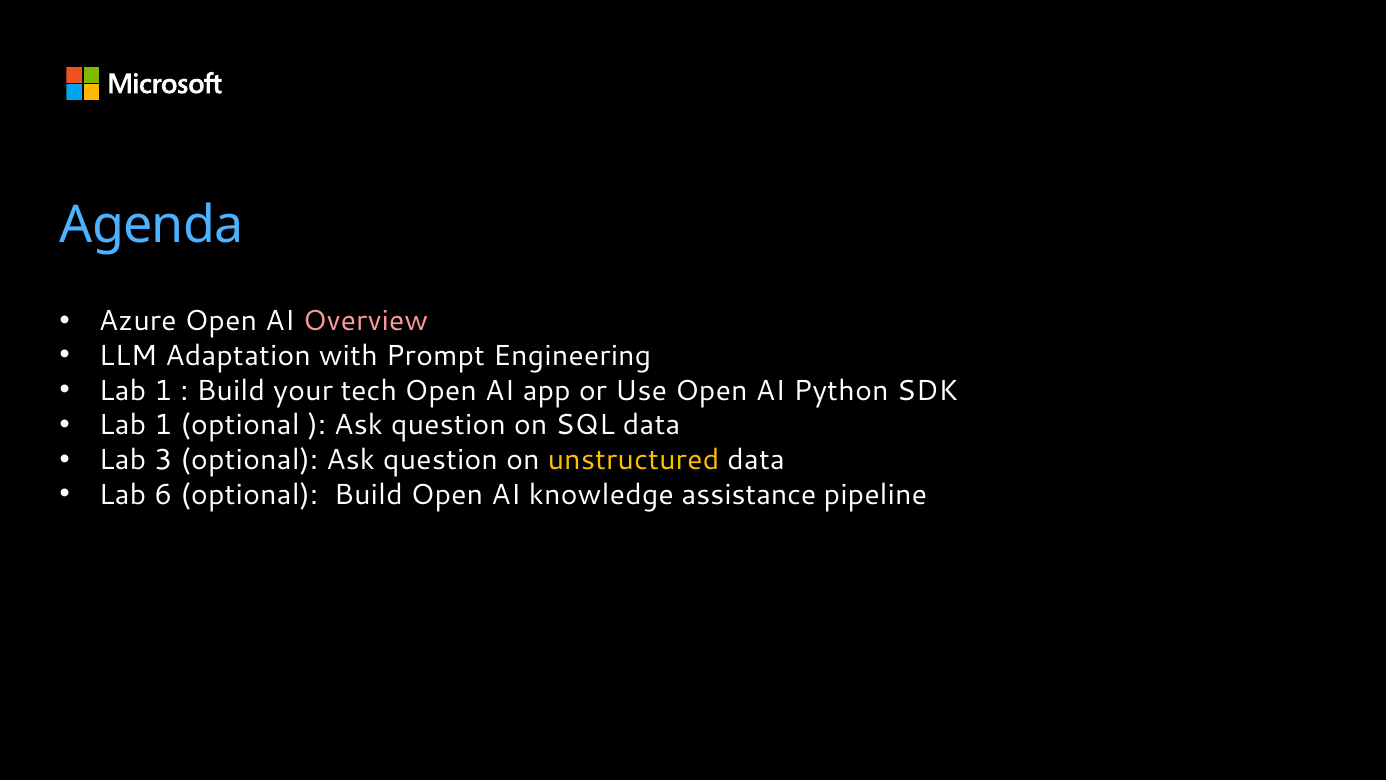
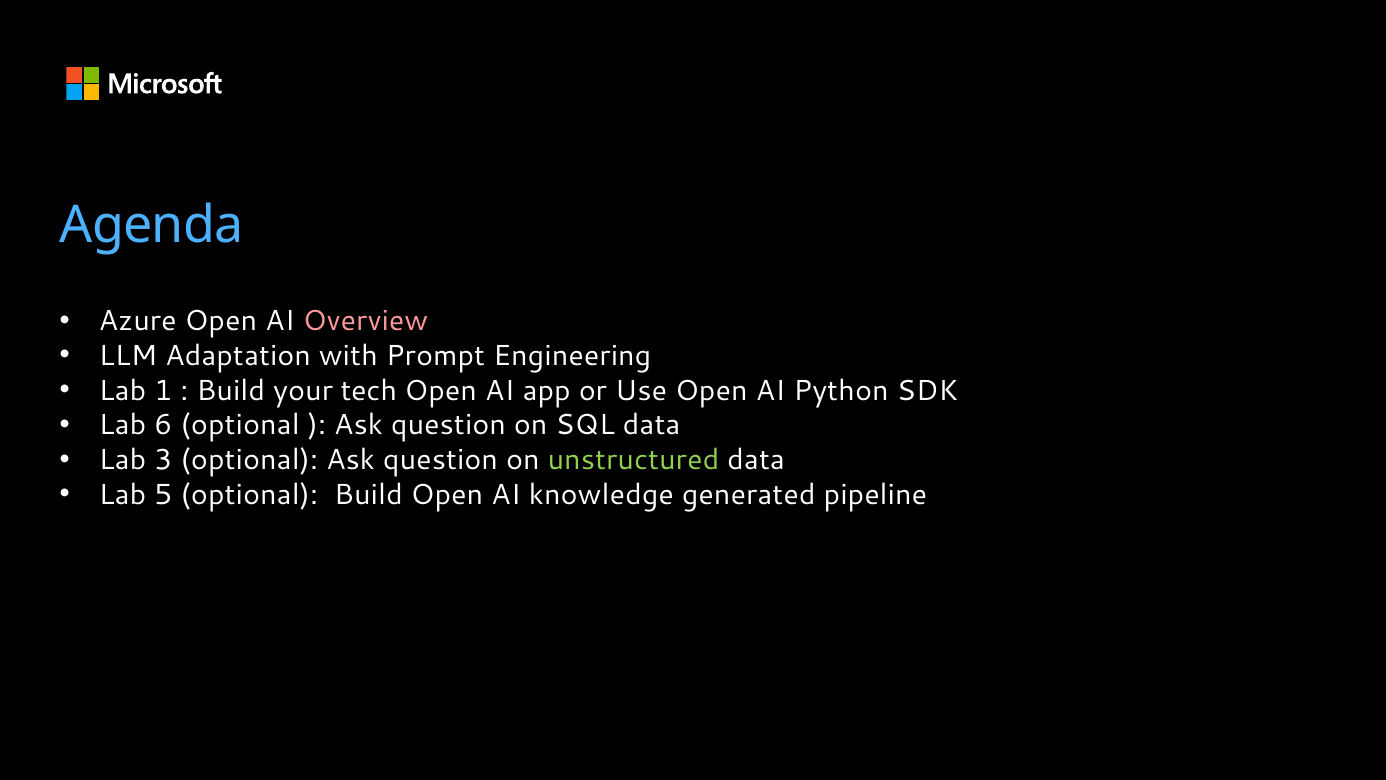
1 at (163, 425): 1 -> 6
unstructured colour: yellow -> light green
6: 6 -> 5
assistance: assistance -> generated
